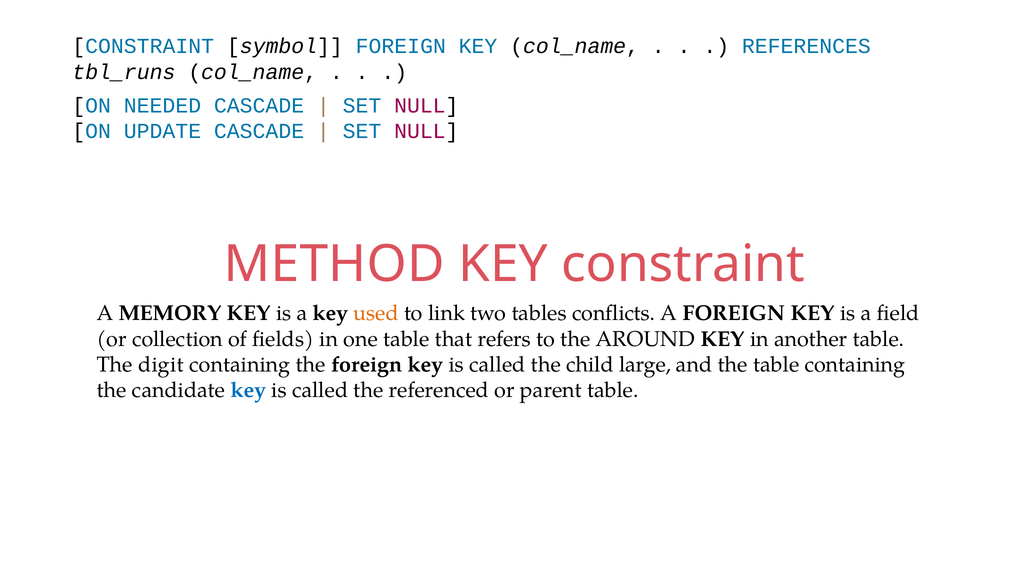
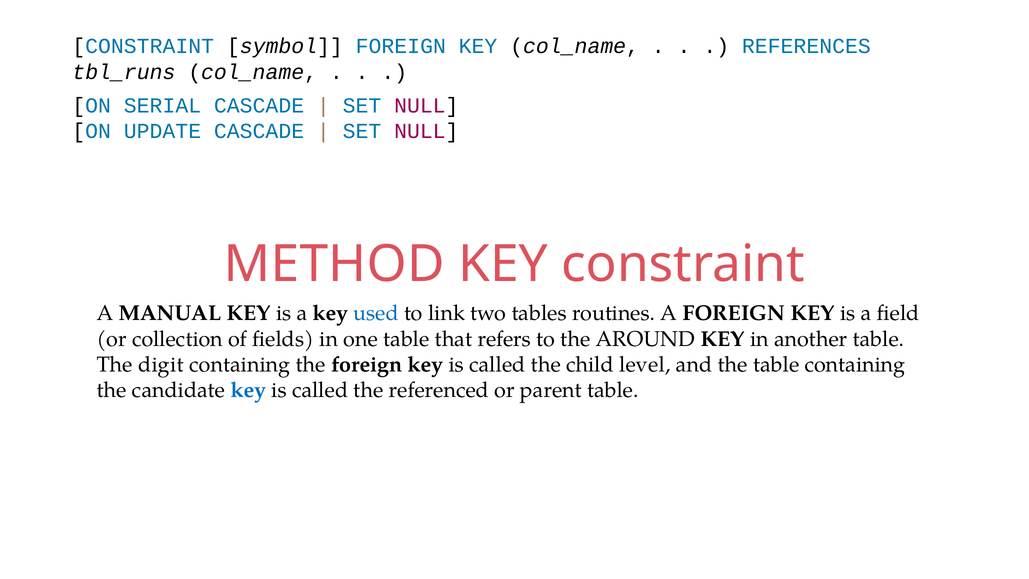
NEEDED: NEEDED -> SERIAL
MEMORY: MEMORY -> MANUAL
used colour: orange -> blue
conflicts: conflicts -> routines
large: large -> level
